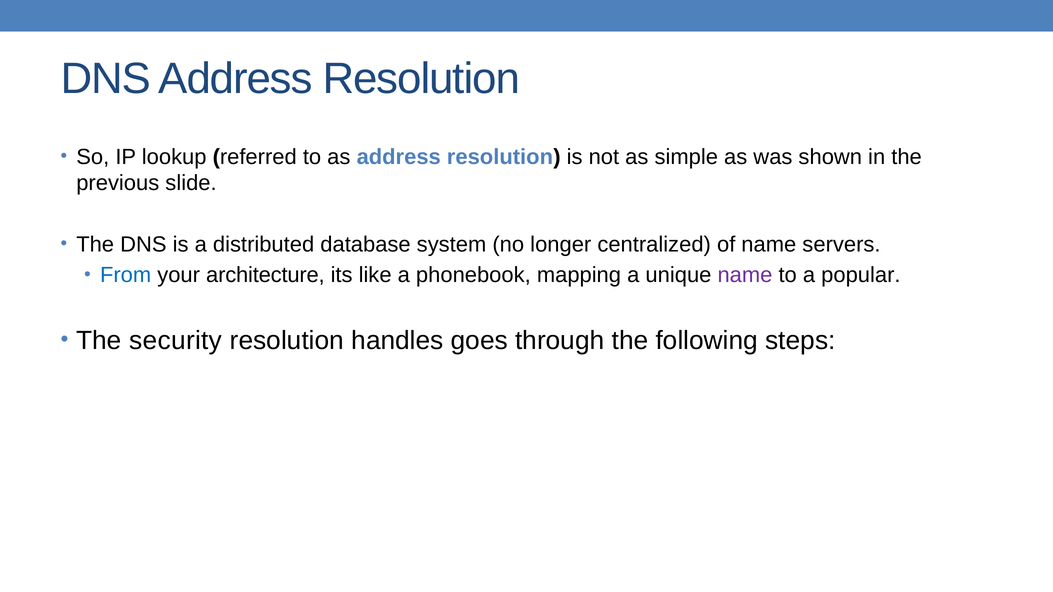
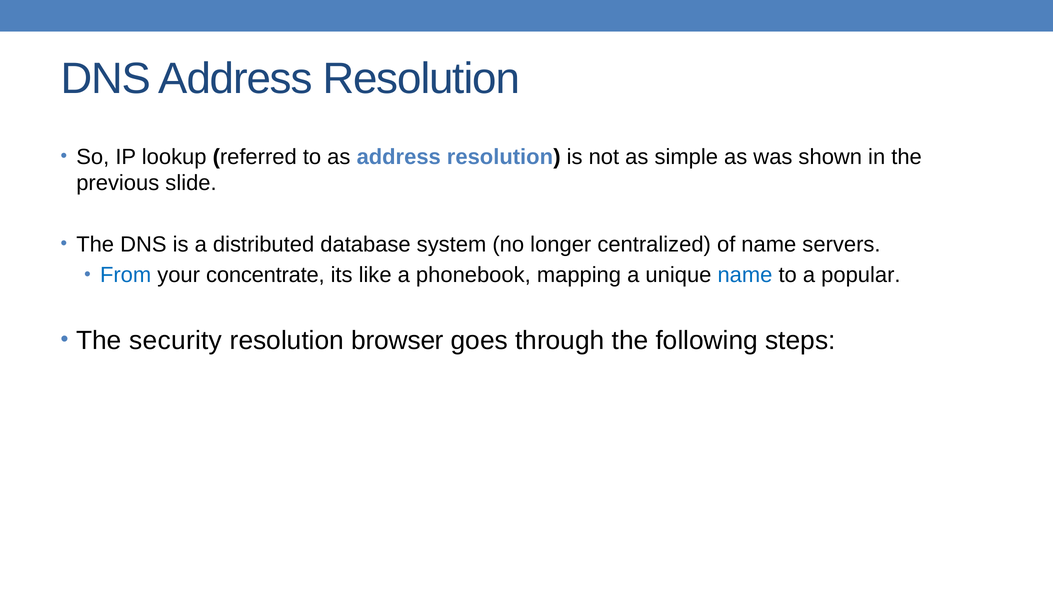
architecture: architecture -> concentrate
name at (745, 275) colour: purple -> blue
handles: handles -> browser
